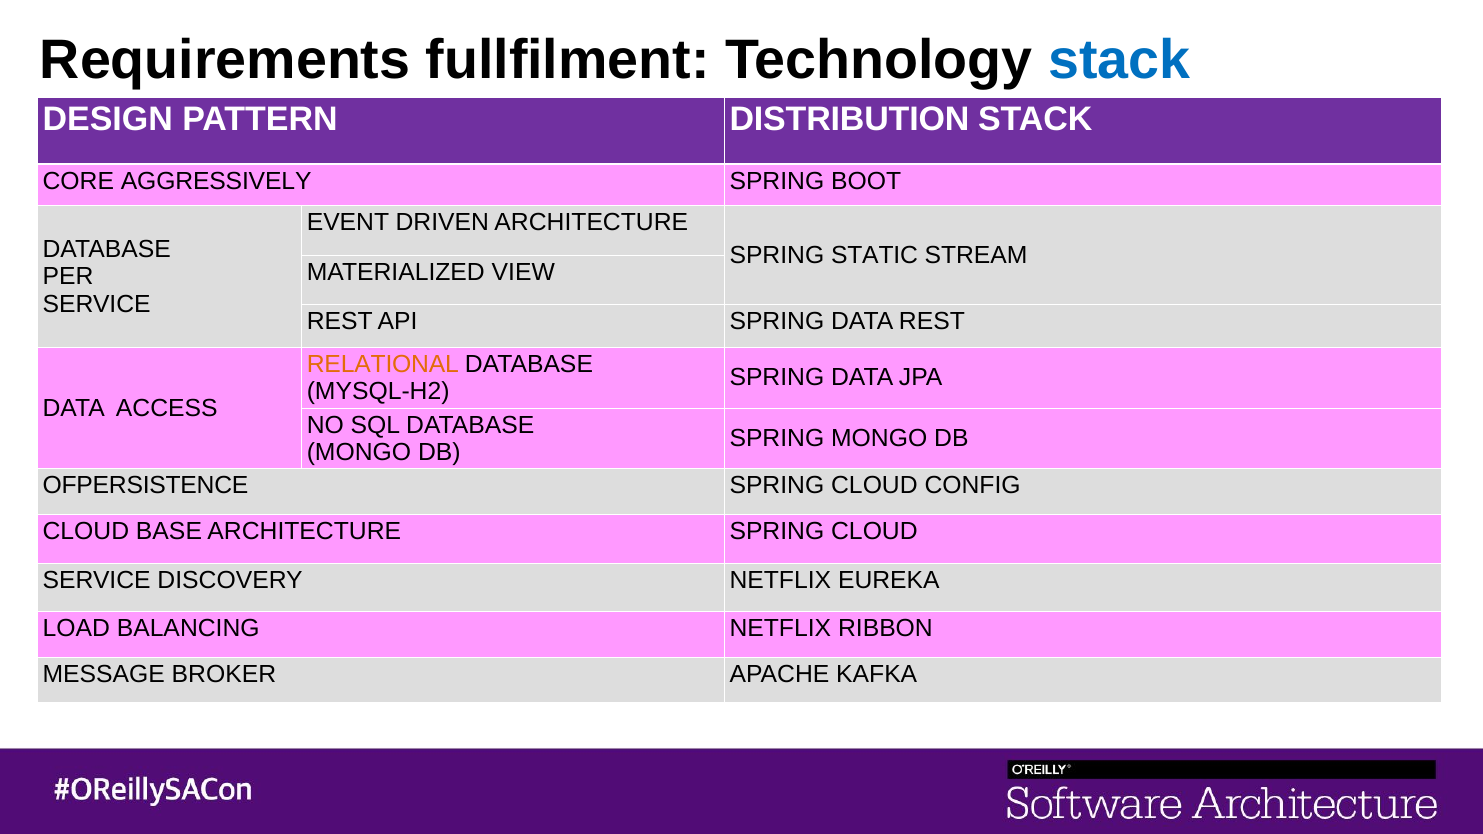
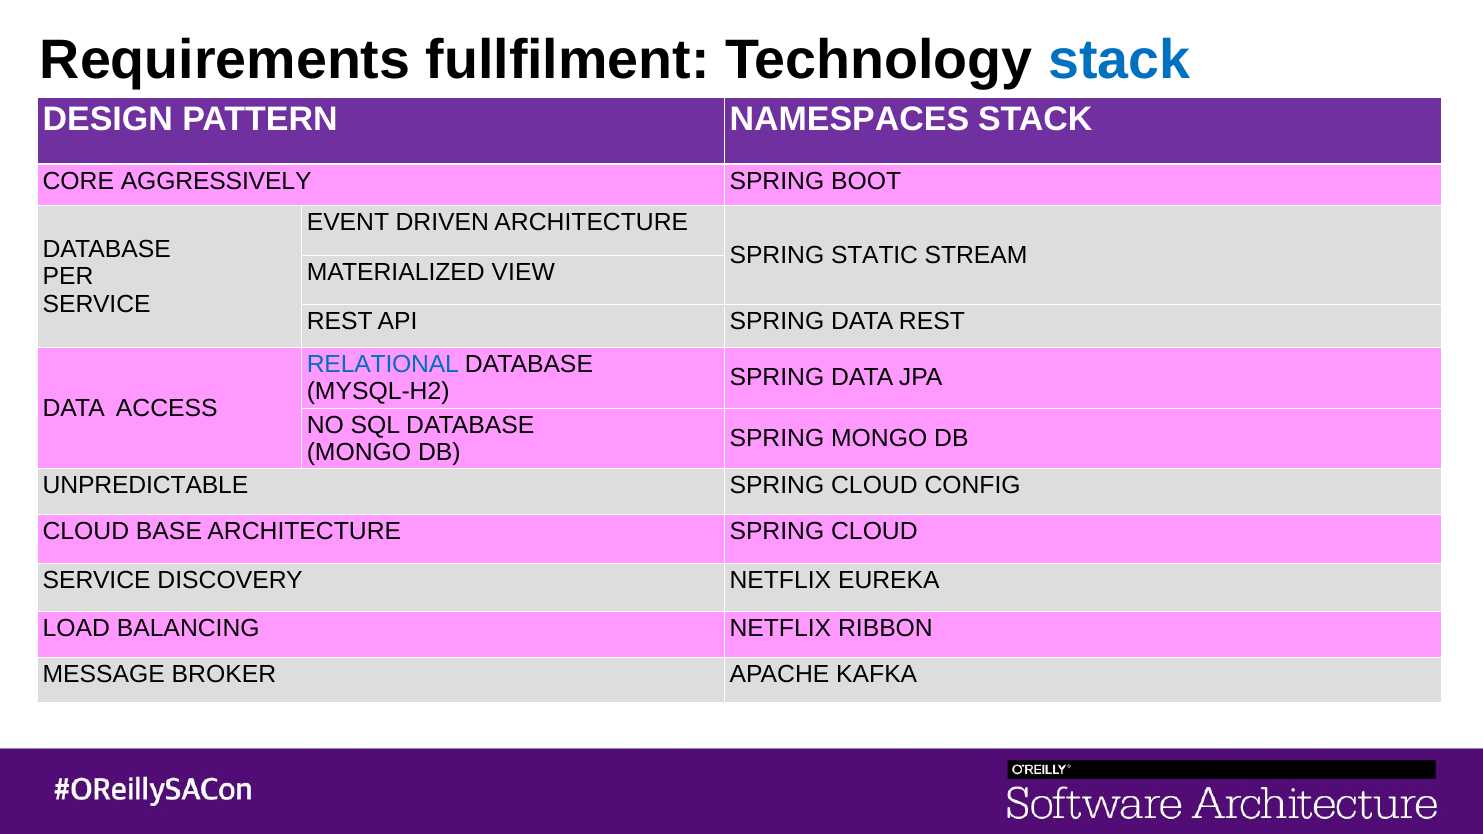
DISTRIBUTION: DISTRIBUTION -> NAMESPACES
RELATIONAL colour: orange -> blue
OFPERSISTENCE: OFPERSISTENCE -> UNPREDICTABLE
